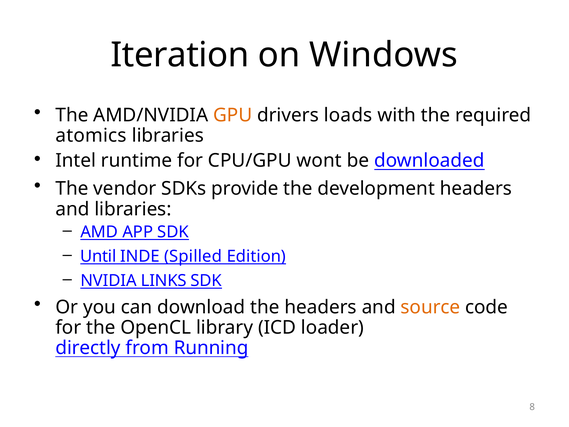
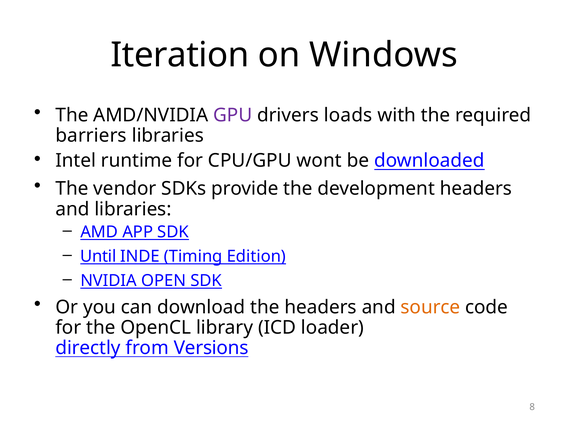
GPU colour: orange -> purple
atomics: atomics -> barriers
Spilled: Spilled -> Timing
LINKS: LINKS -> OPEN
Running: Running -> Versions
